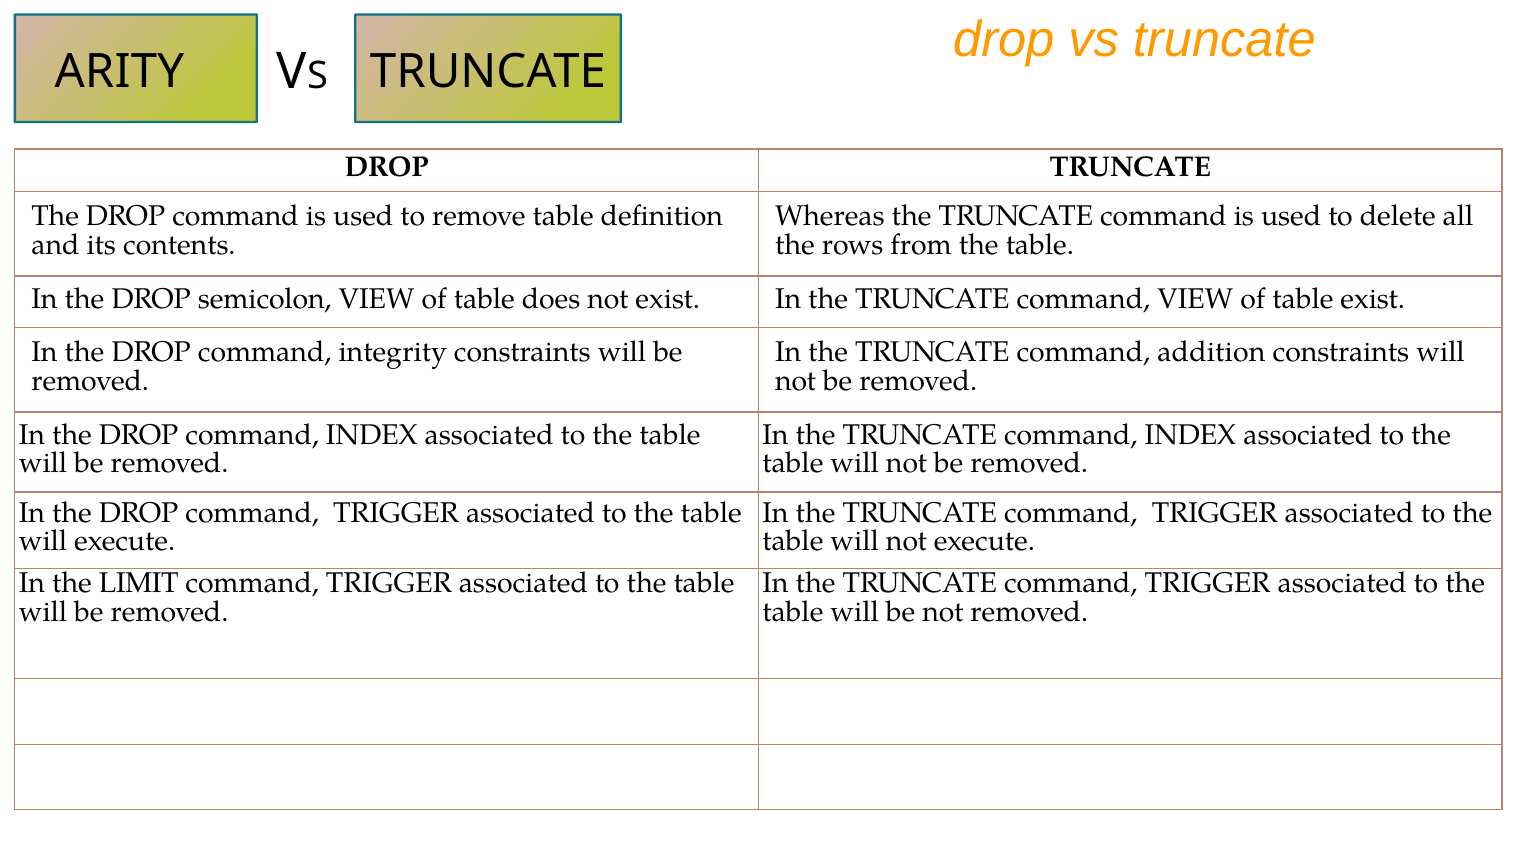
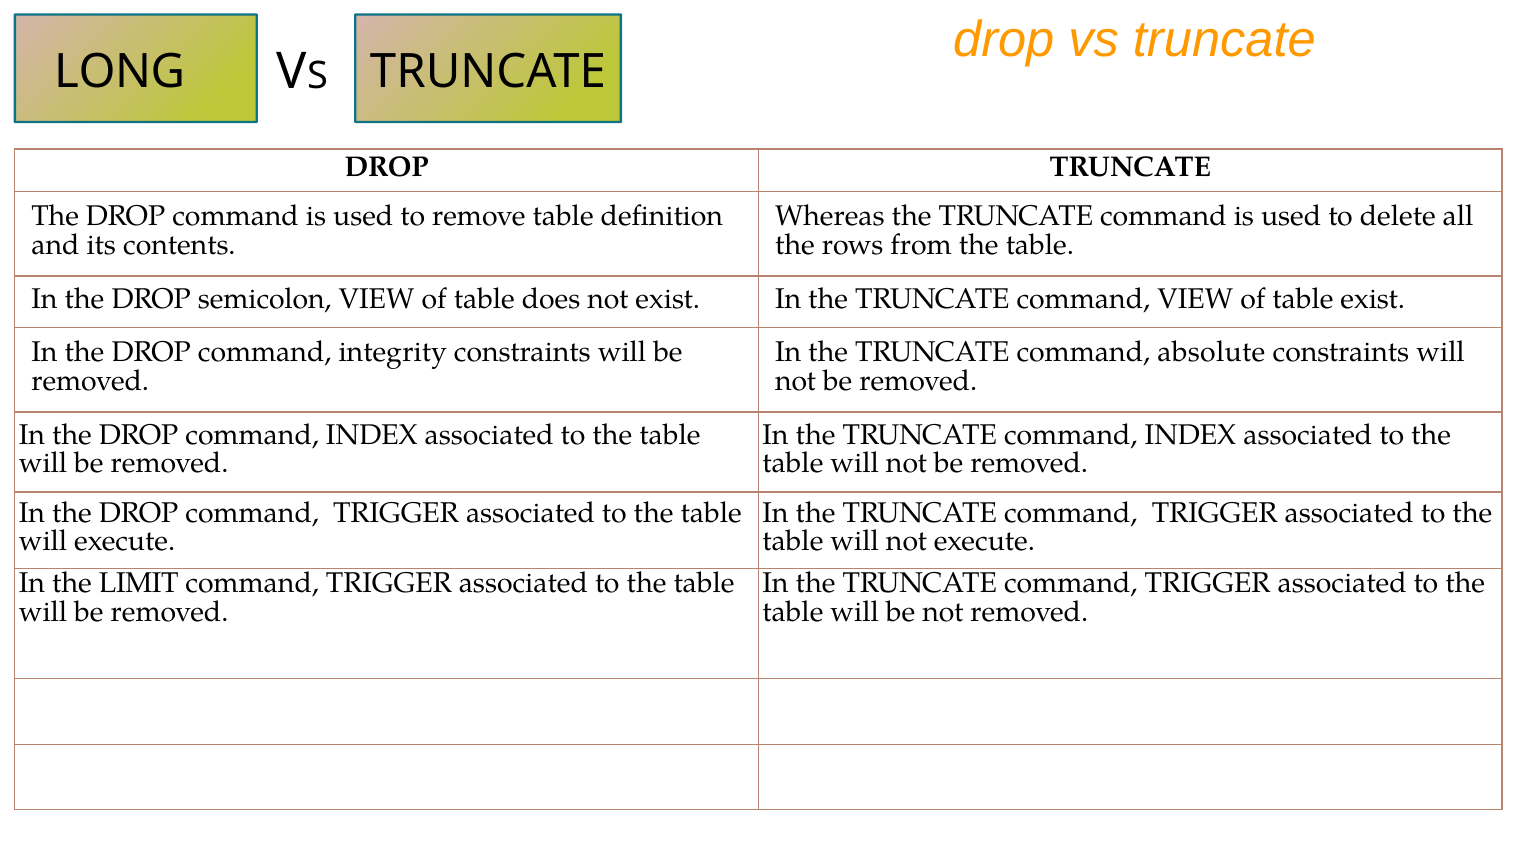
ARITY: ARITY -> LONG
addition: addition -> absolute
